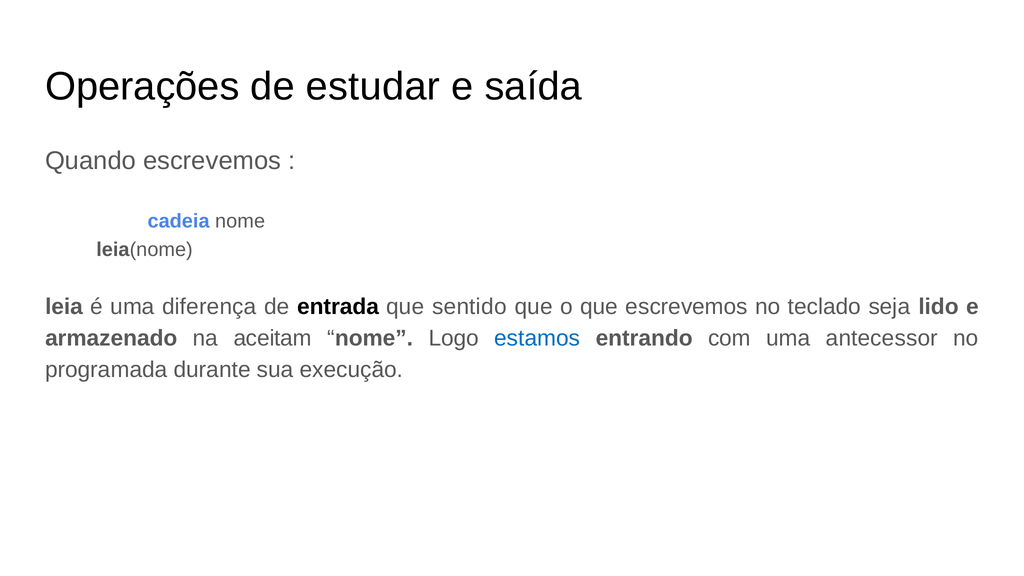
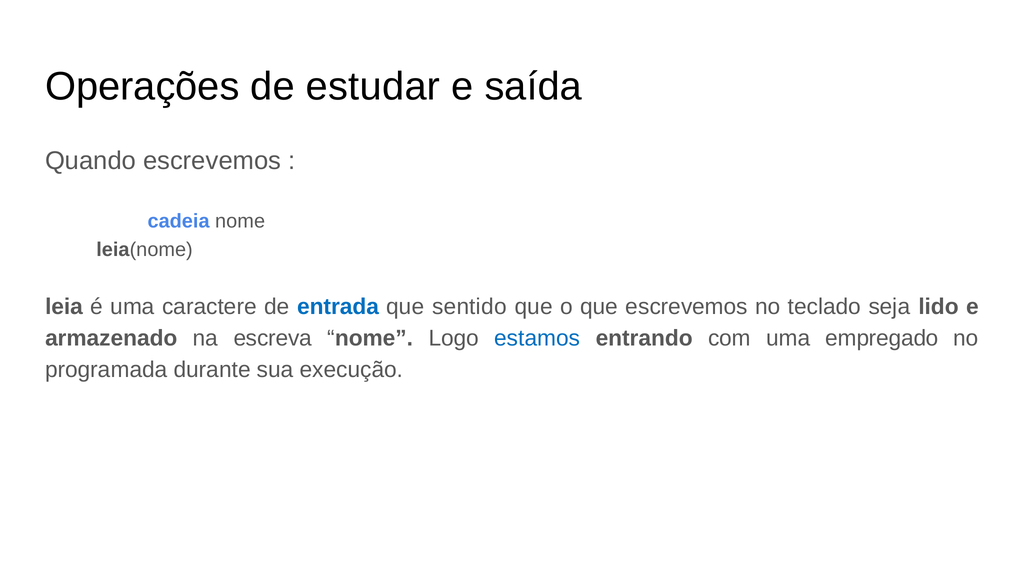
diferença: diferença -> caractere
entrada colour: black -> blue
aceitam: aceitam -> escreva
antecessor: antecessor -> empregado
